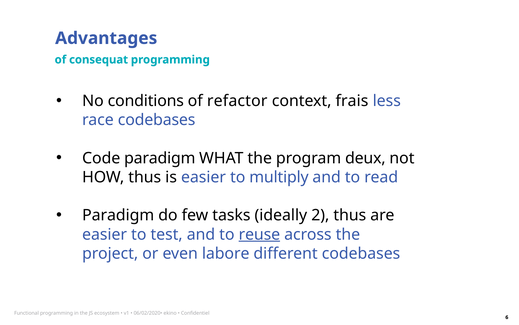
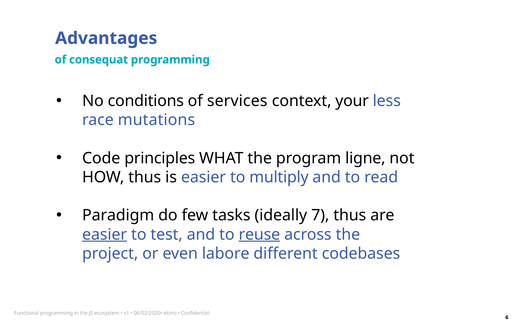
refactor: refactor -> services
frais: frais -> your
race codebases: codebases -> mutations
Code paradigm: paradigm -> principles
deux: deux -> ligne
2: 2 -> 7
easier at (105, 234) underline: none -> present
